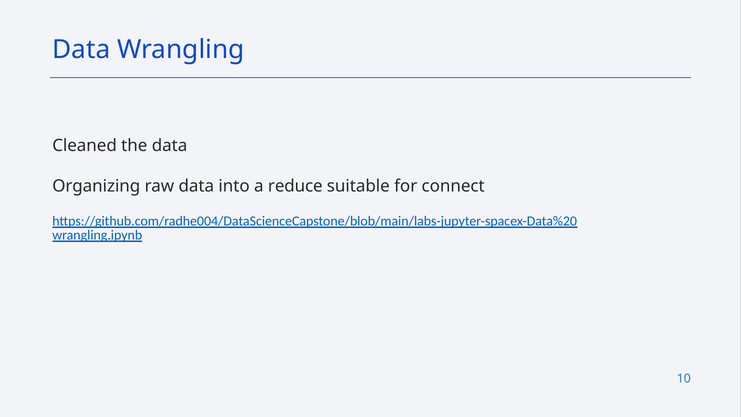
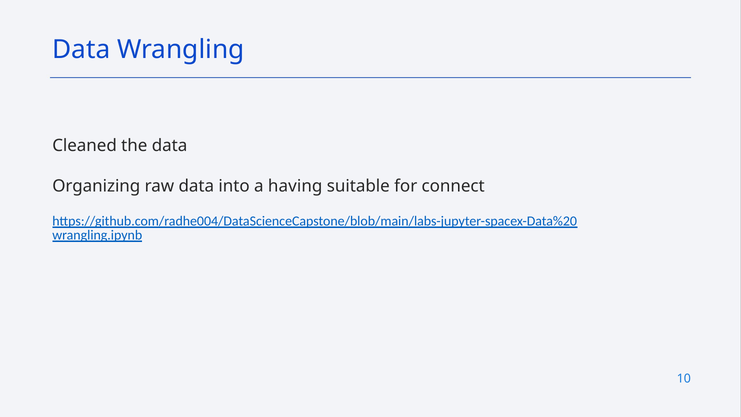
reduce: reduce -> having
